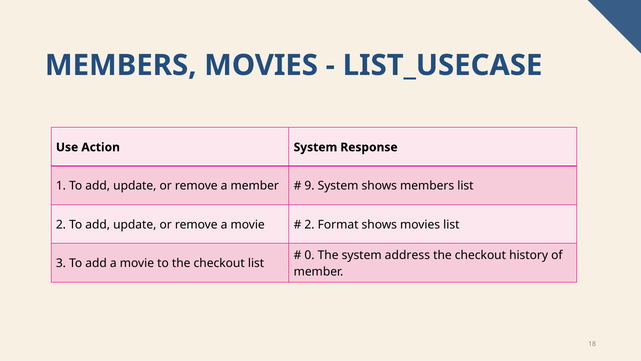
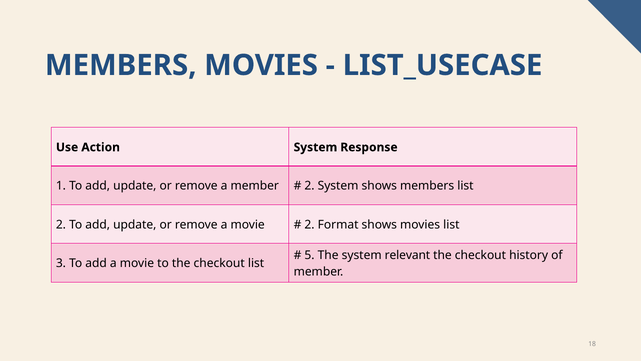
9 at (310, 186): 9 -> 2
0: 0 -> 5
address: address -> relevant
